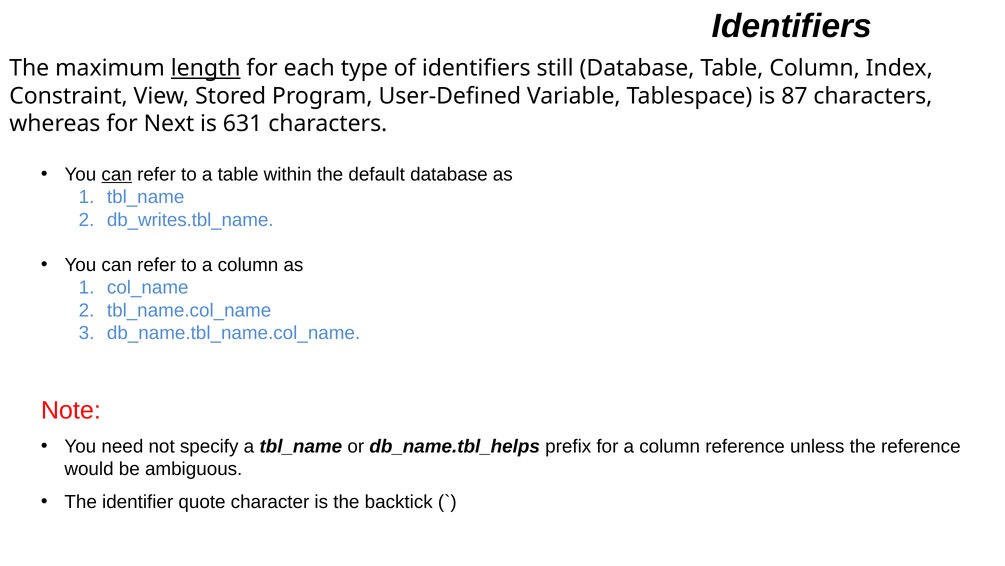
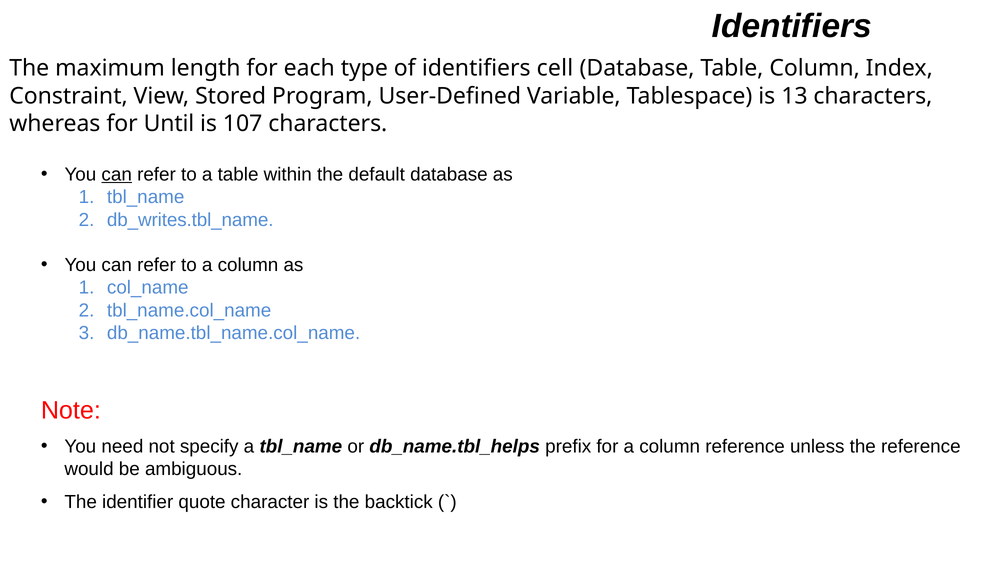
length underline: present -> none
still: still -> cell
87: 87 -> 13
Next: Next -> Until
631: 631 -> 107
